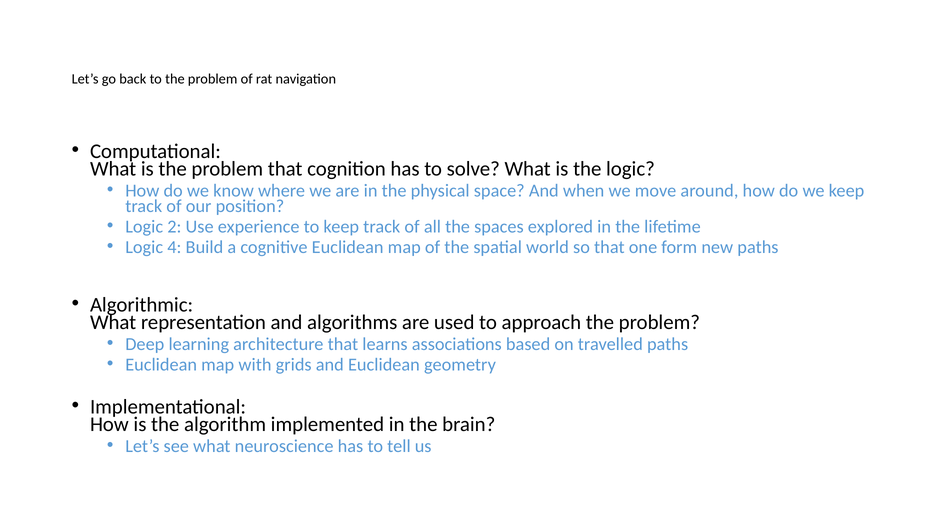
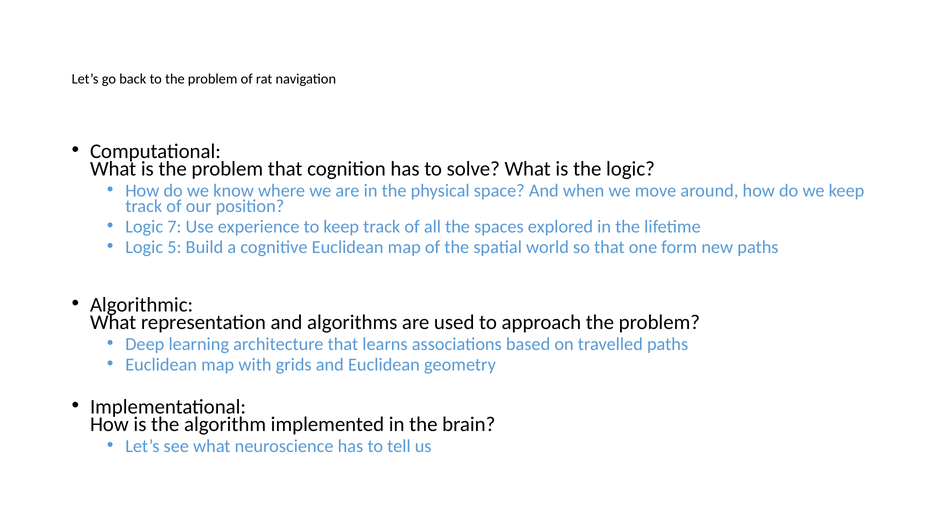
2: 2 -> 7
4: 4 -> 5
